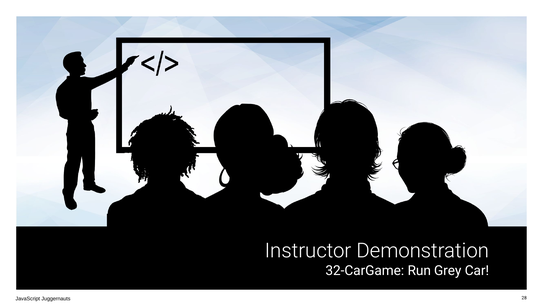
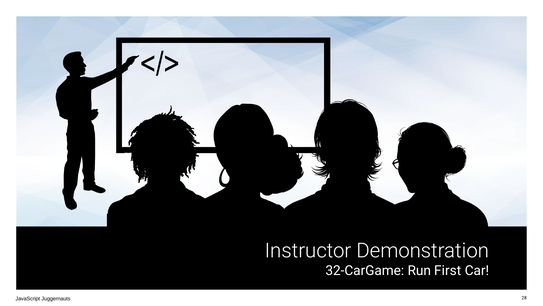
Grey: Grey -> First
